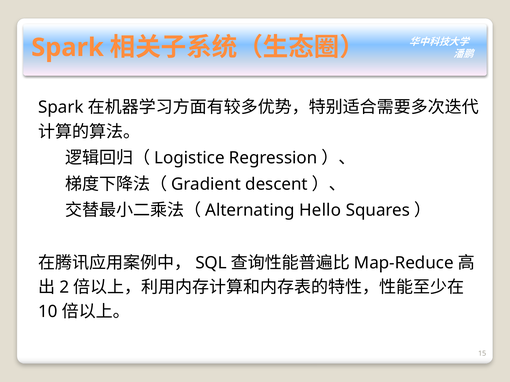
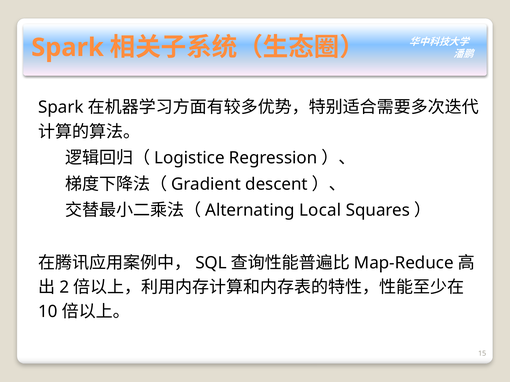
Hello: Hello -> Local
